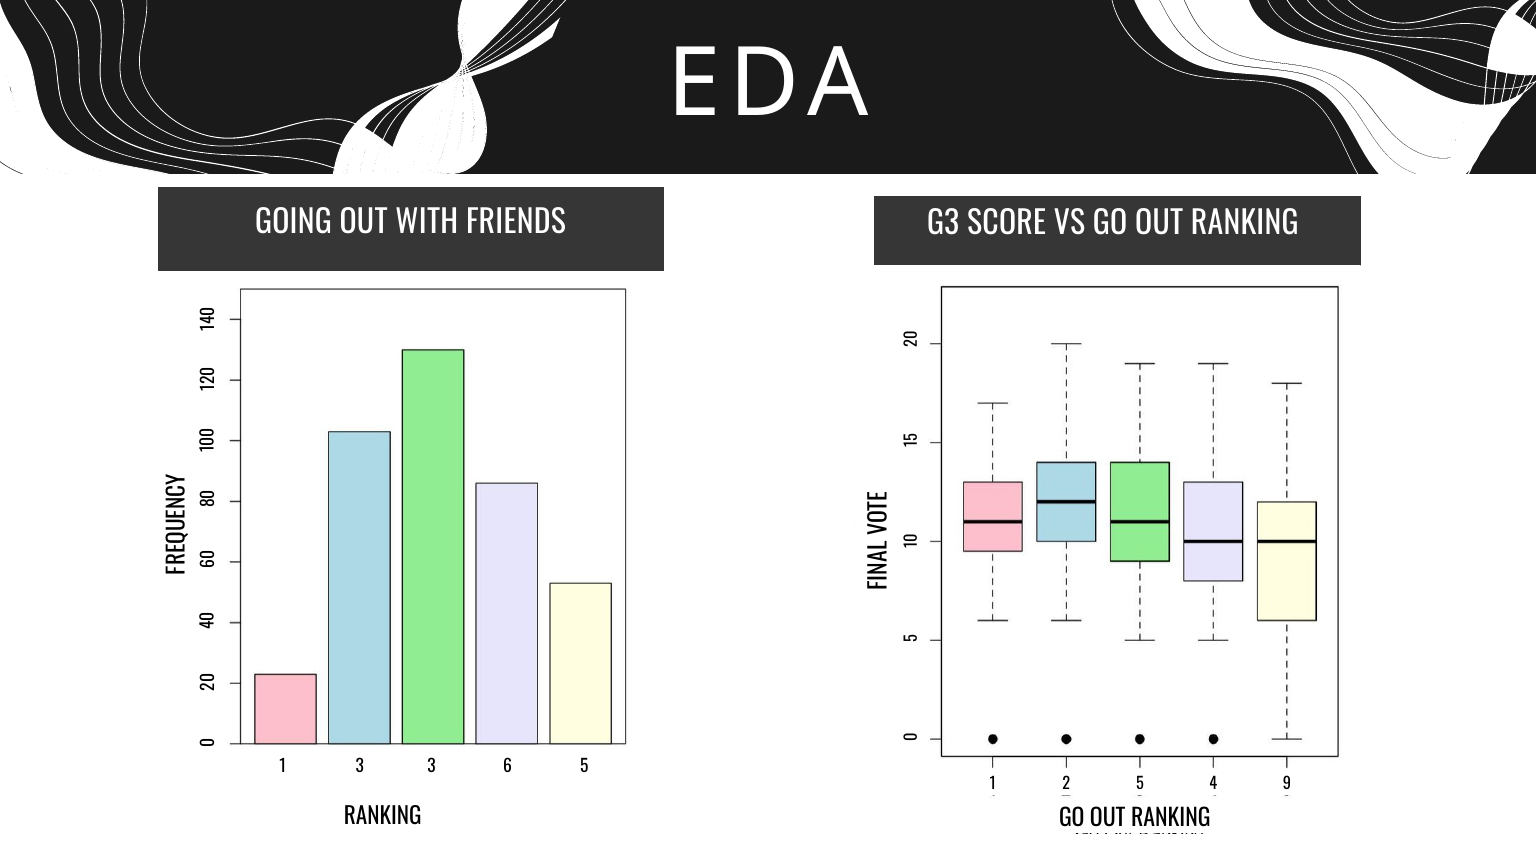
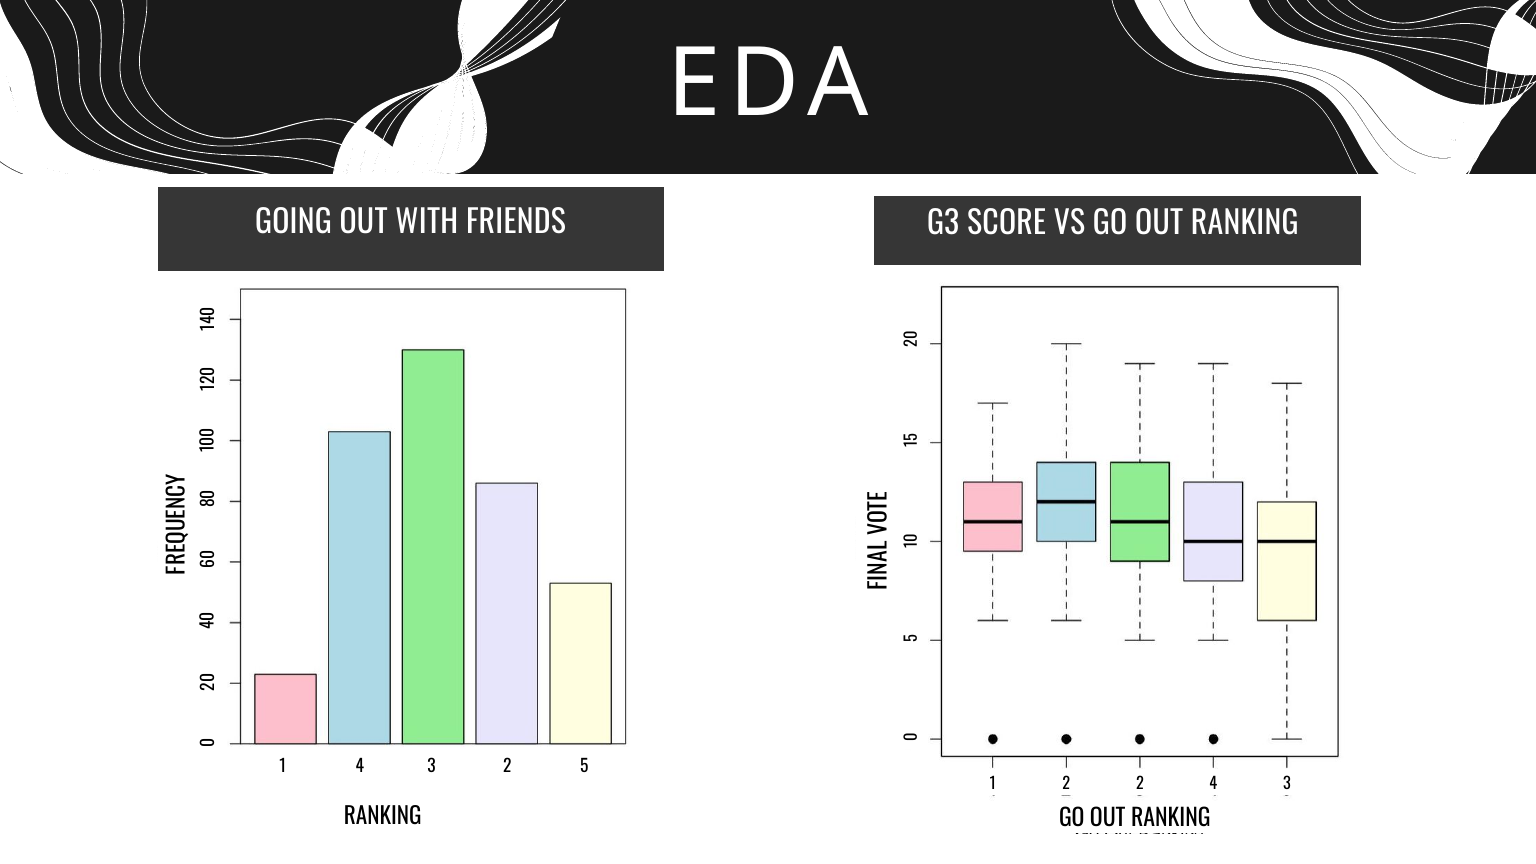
3 at (360, 767): 3 -> 4
3 6: 6 -> 2
2 5: 5 -> 2
9 at (1287, 784): 9 -> 3
